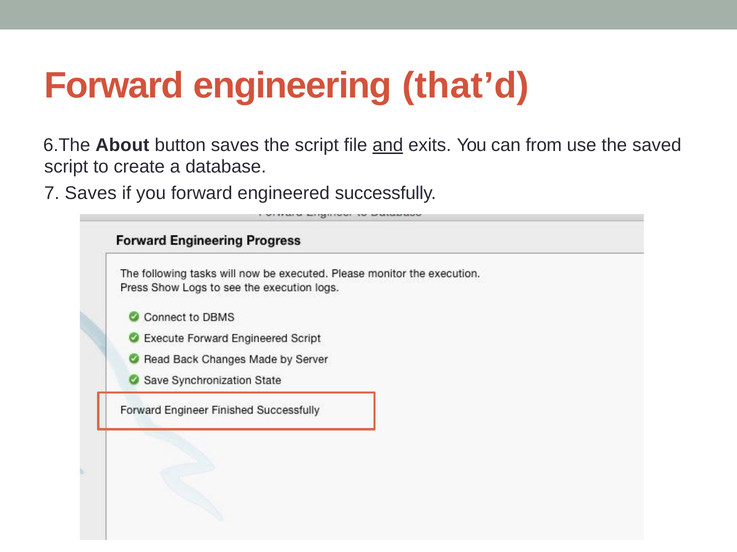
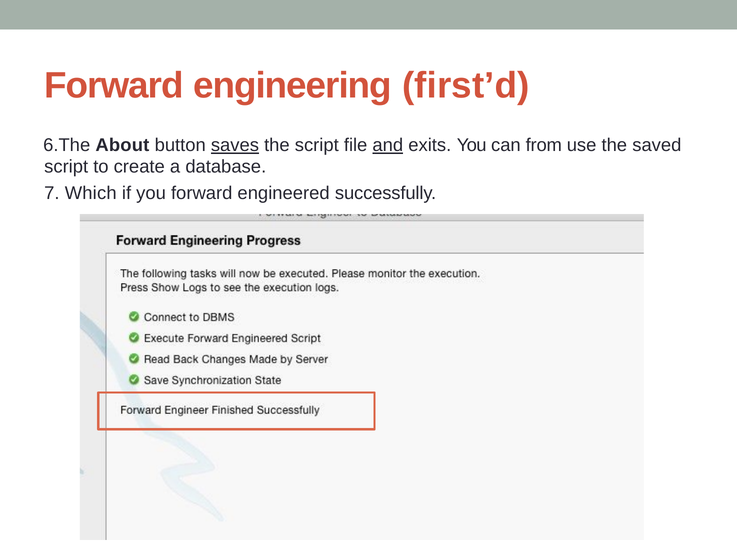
that’d: that’d -> first’d
saves at (235, 146) underline: none -> present
Saves at (91, 193): Saves -> Which
